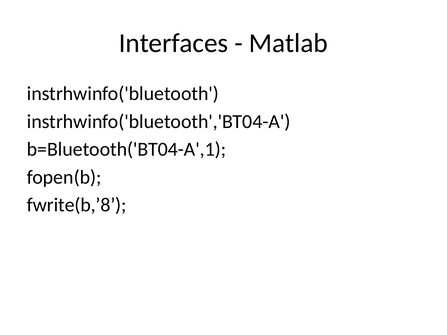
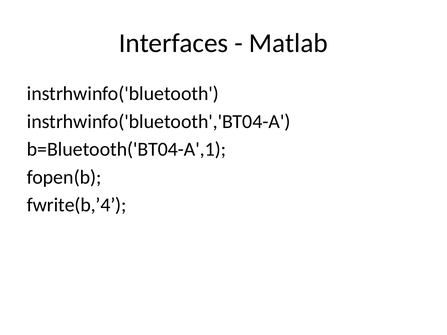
fwrite(b,’8: fwrite(b,’8 -> fwrite(b,’4
